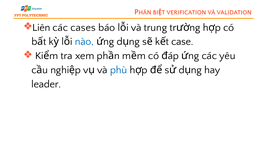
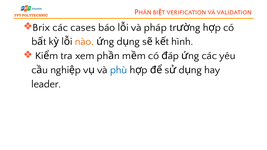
Liên: Liên -> Brix
trung: trung -> pháp
nào colour: blue -> orange
case: case -> hình
